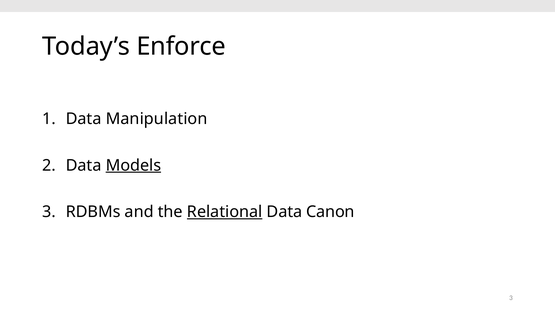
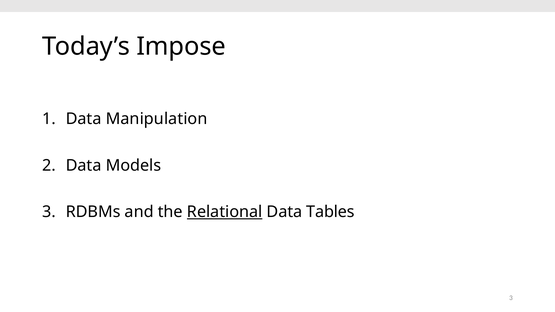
Enforce: Enforce -> Impose
Models underline: present -> none
Canon: Canon -> Tables
